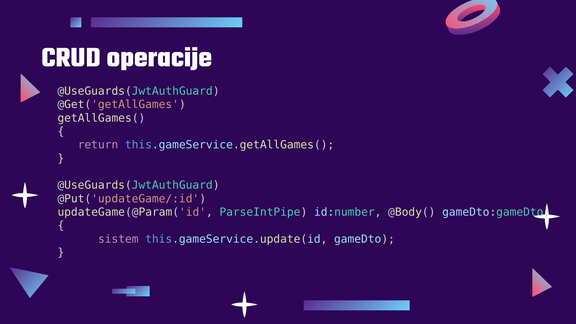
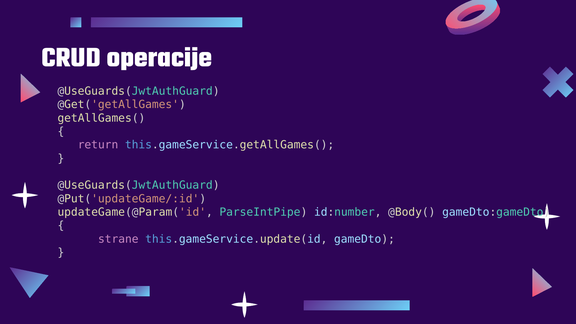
sistem: sistem -> strane
